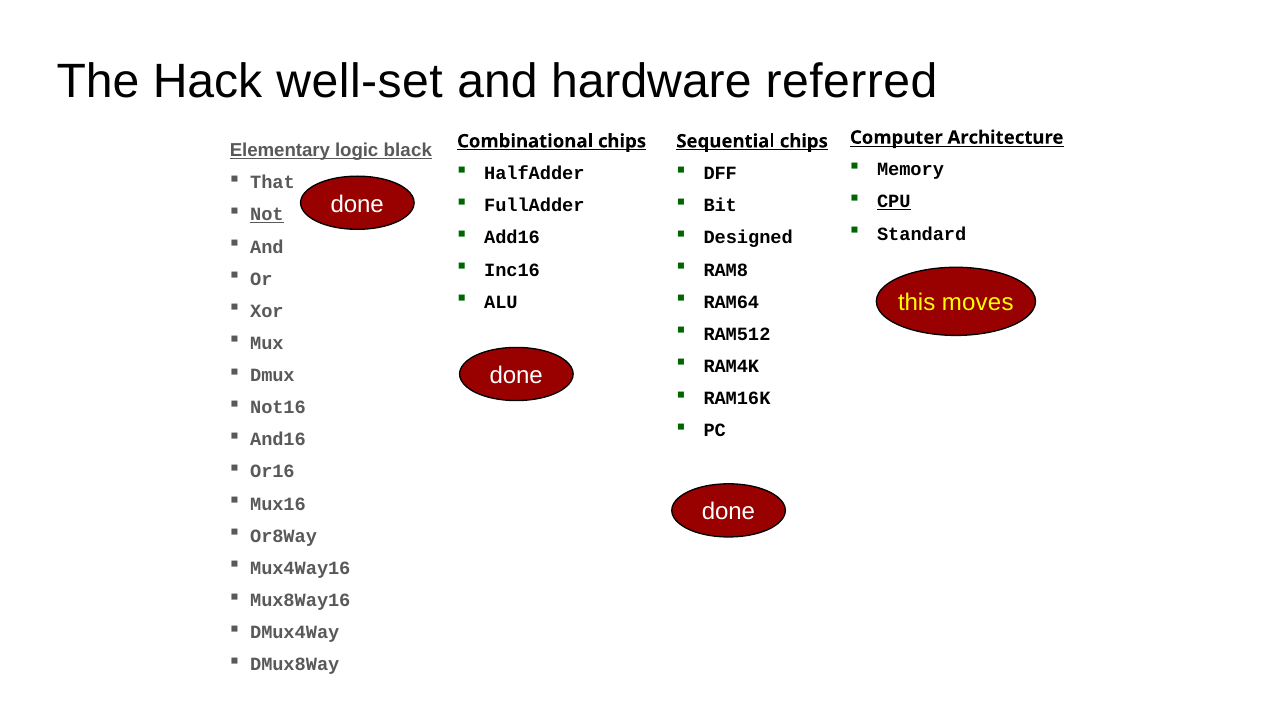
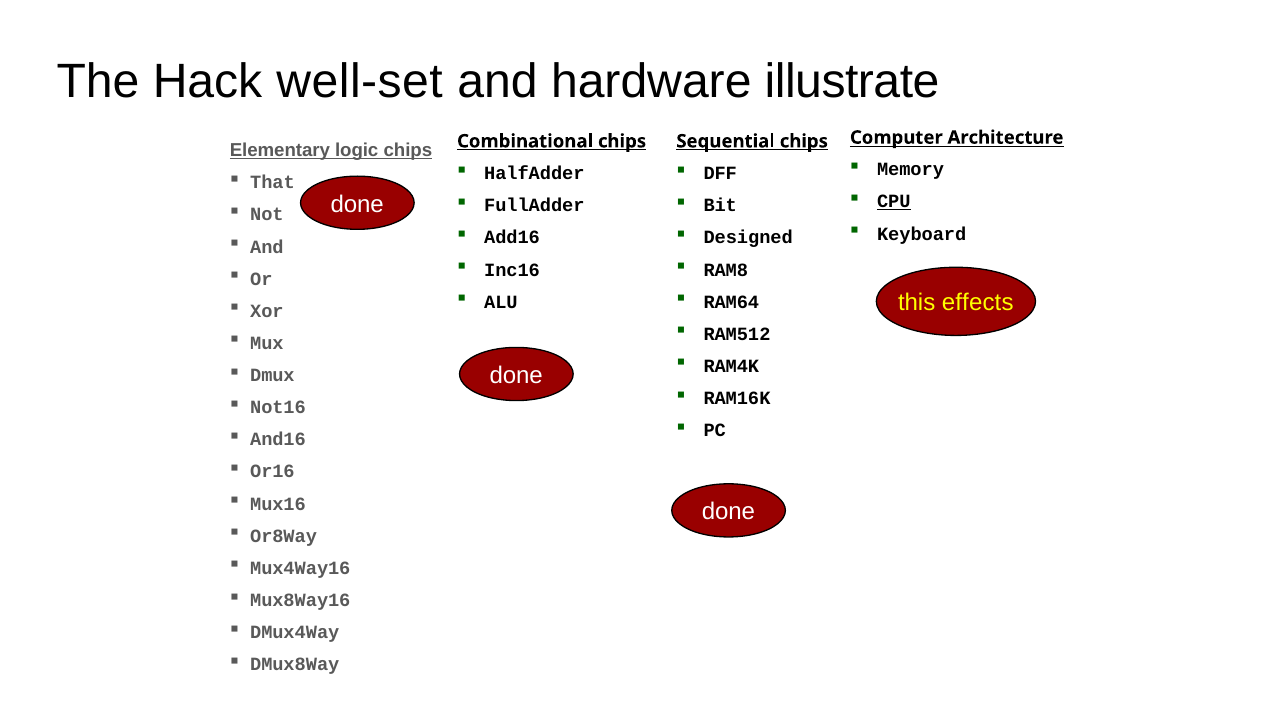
referred: referred -> illustrate
logic black: black -> chips
Not underline: present -> none
Standard: Standard -> Keyboard
moves: moves -> effects
